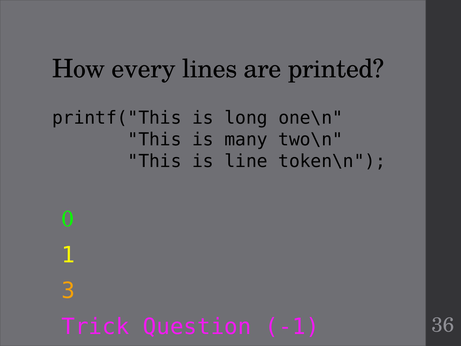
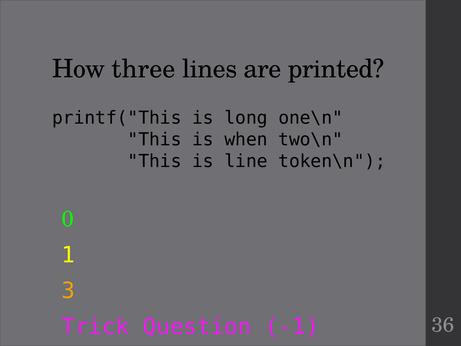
every: every -> three
many: many -> when
